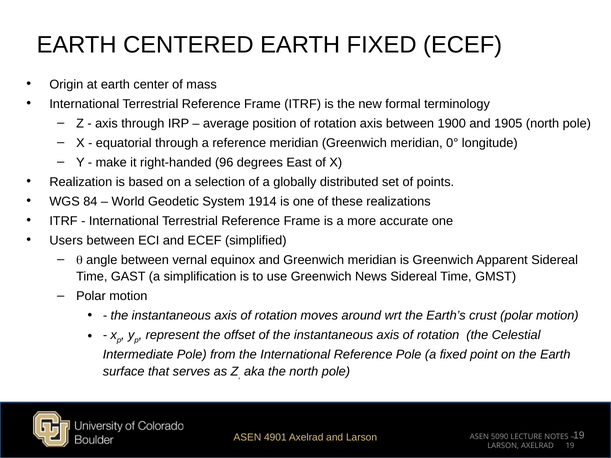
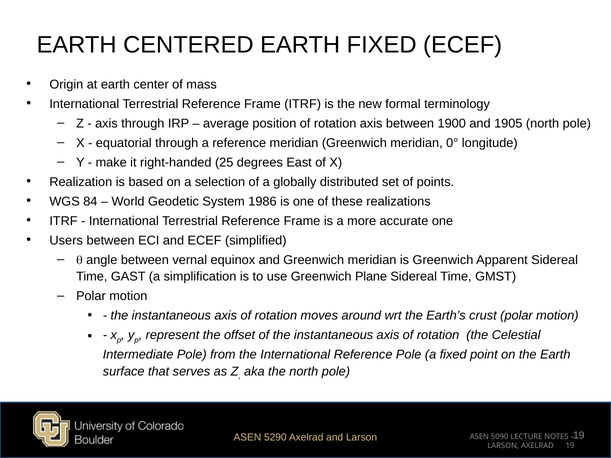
96: 96 -> 25
1914: 1914 -> 1986
News: News -> Plane
4901: 4901 -> 5290
